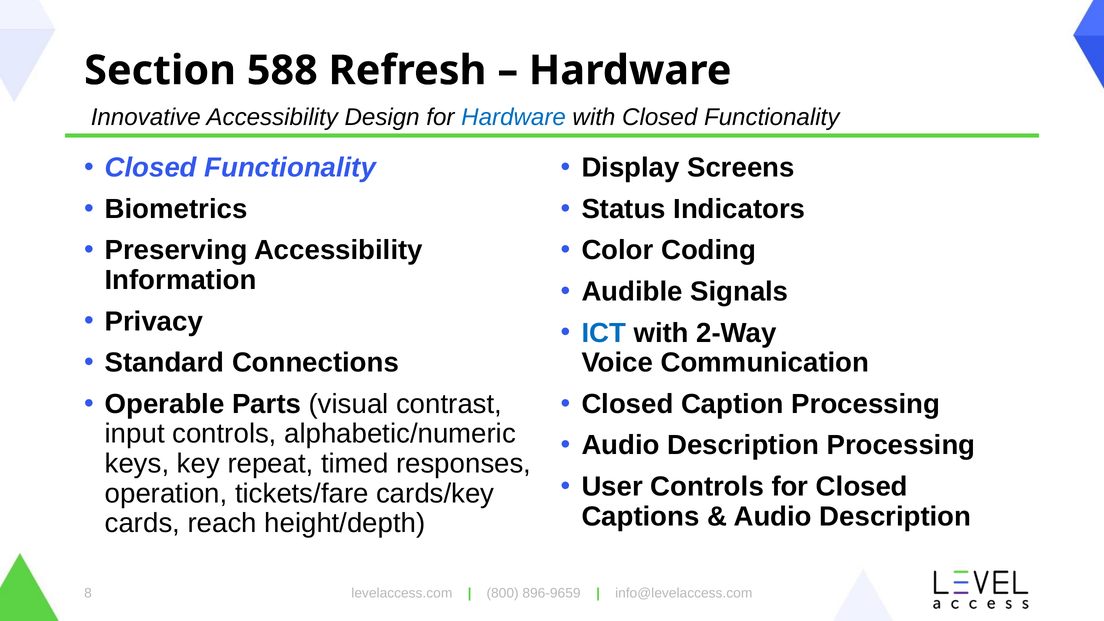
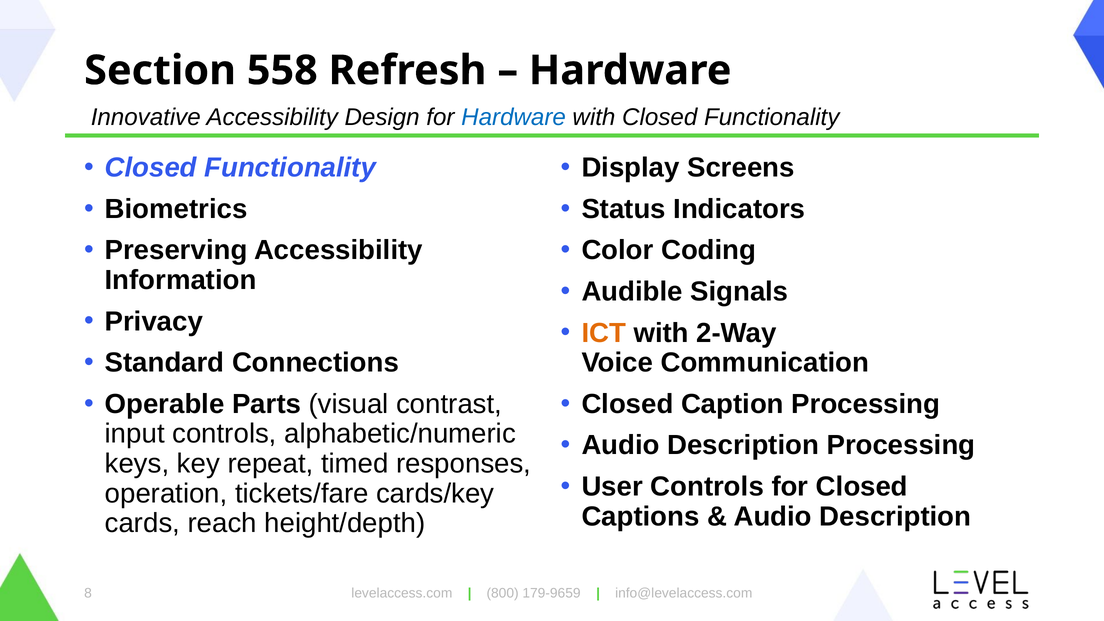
588: 588 -> 558
ICT colour: blue -> orange
896-9659: 896-9659 -> 179-9659
